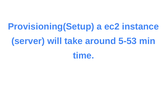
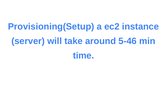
5-53: 5-53 -> 5-46
